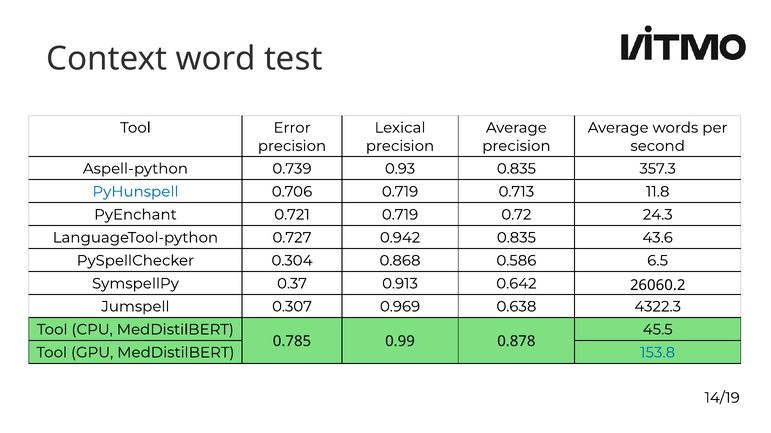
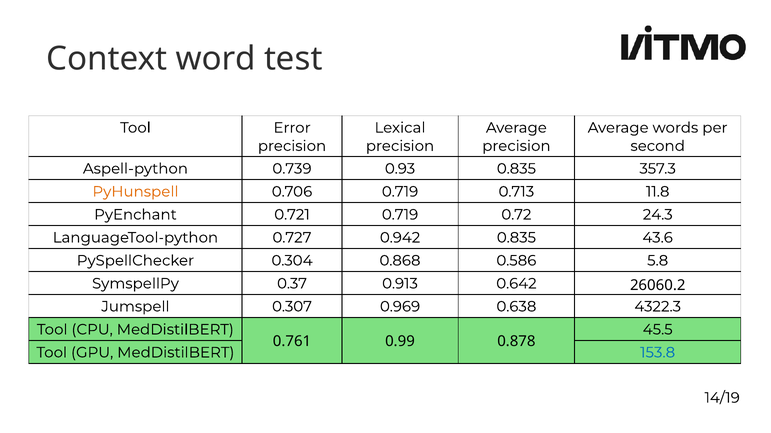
PyHunspell colour: blue -> orange
6.5: 6.5 -> 5.8
0.785: 0.785 -> 0.761
